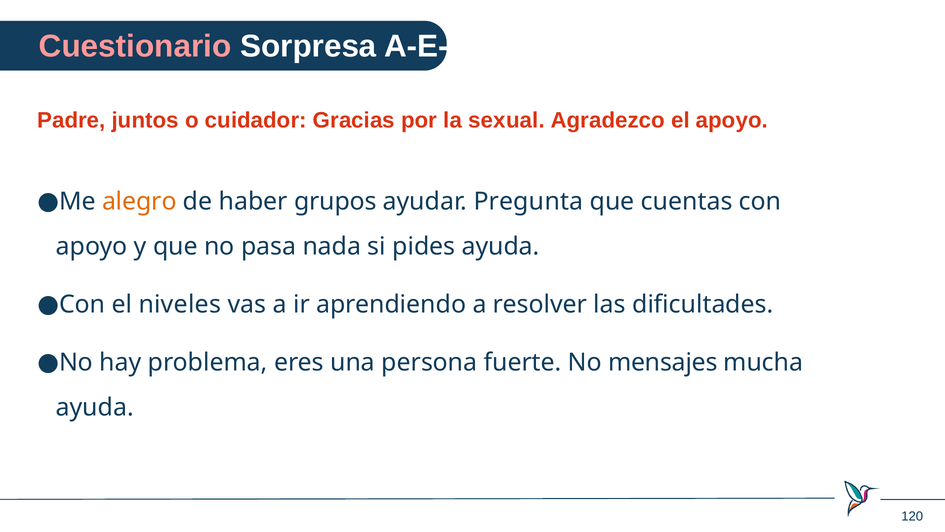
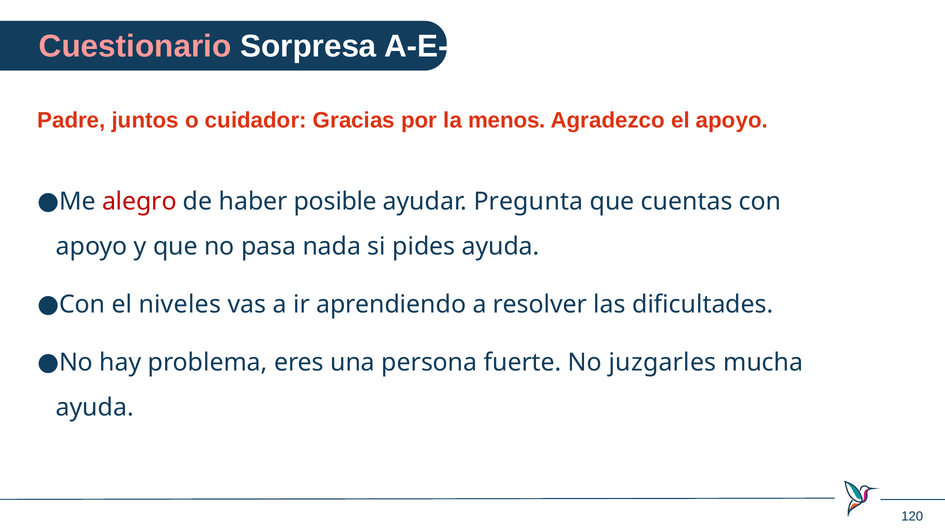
sexual: sexual -> menos
alegro colour: orange -> red
grupos: grupos -> posible
mensajes: mensajes -> juzgarles
